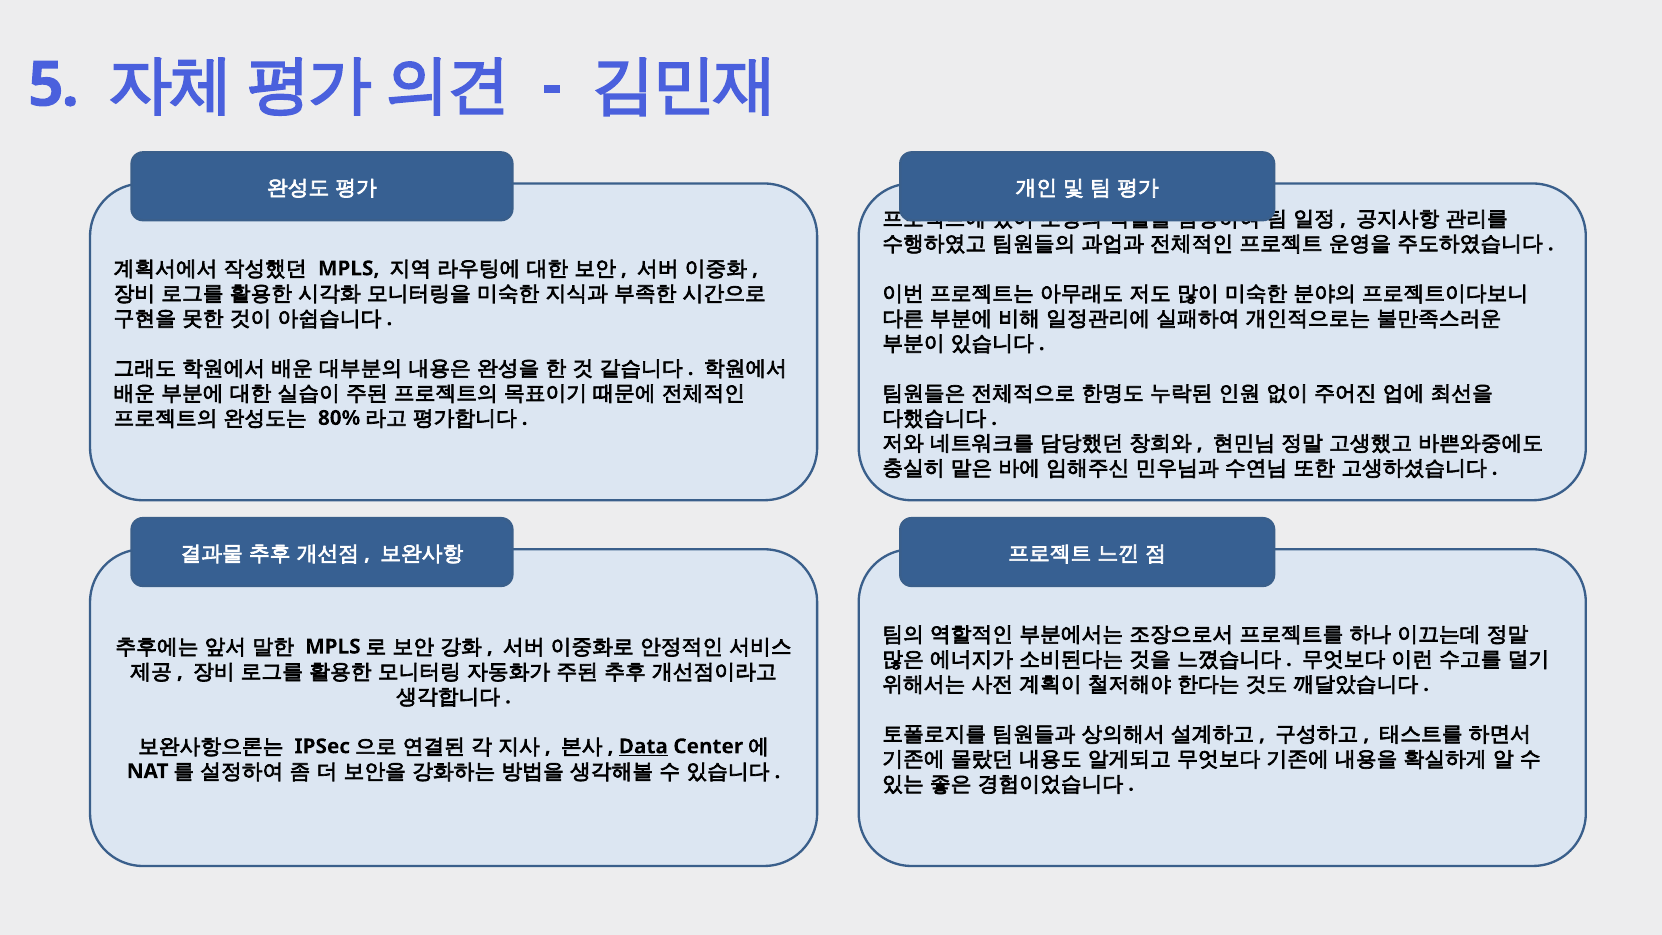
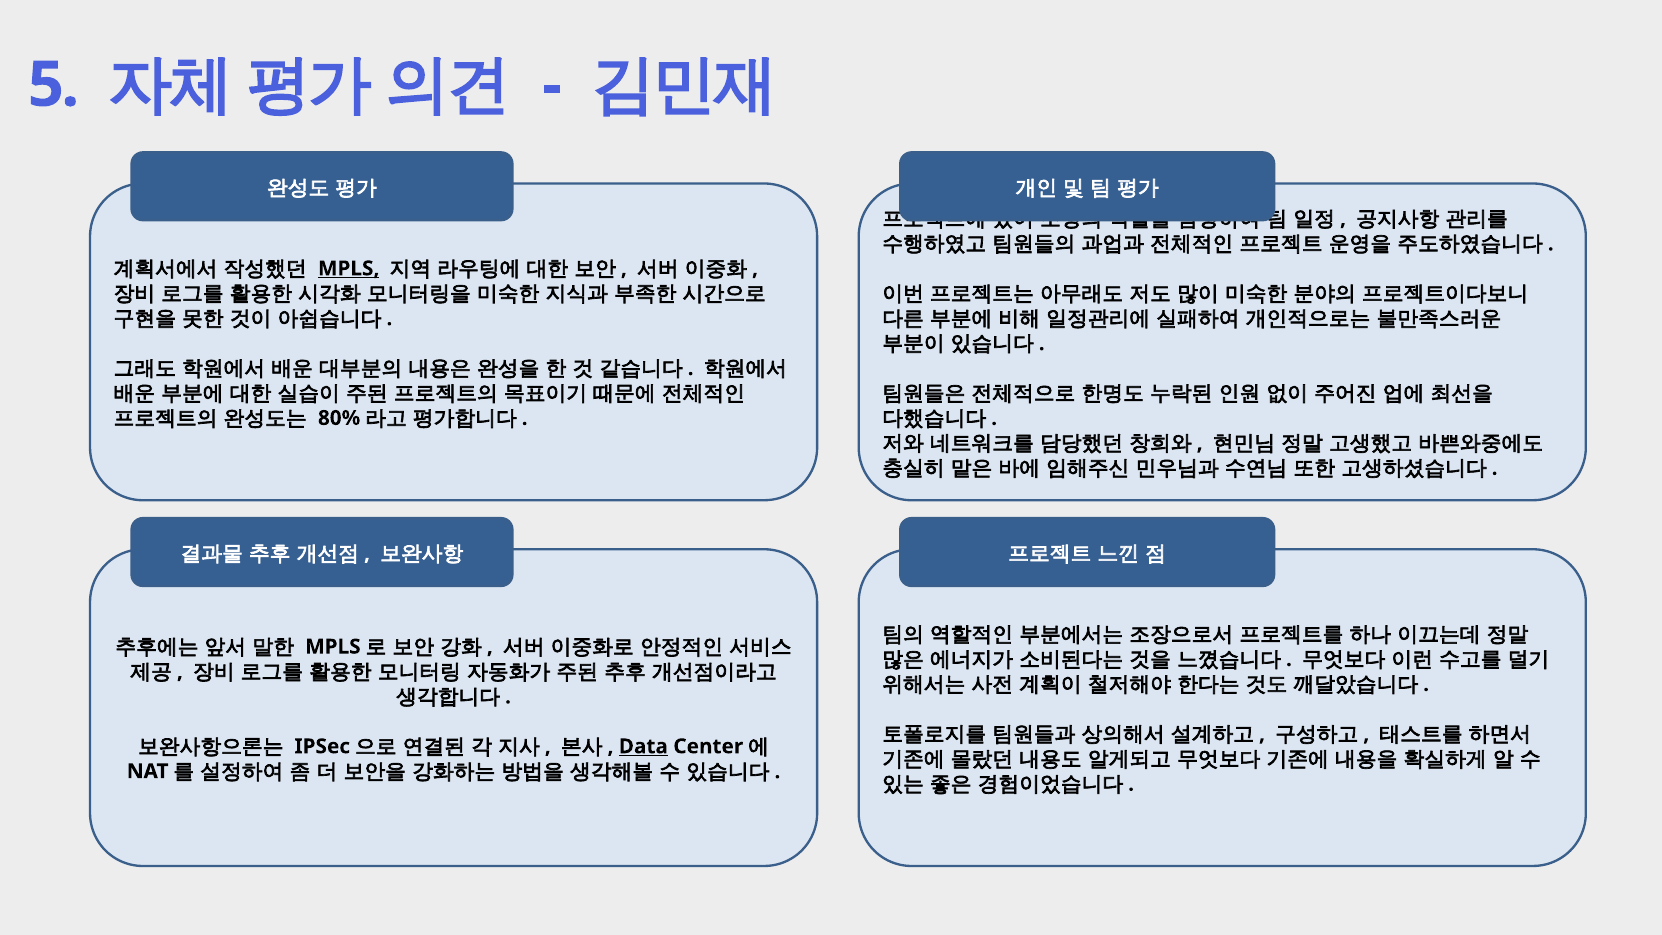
MPLS at (349, 268) underline: none -> present
